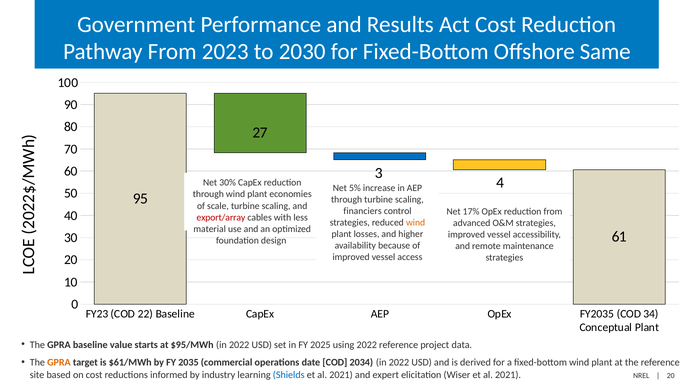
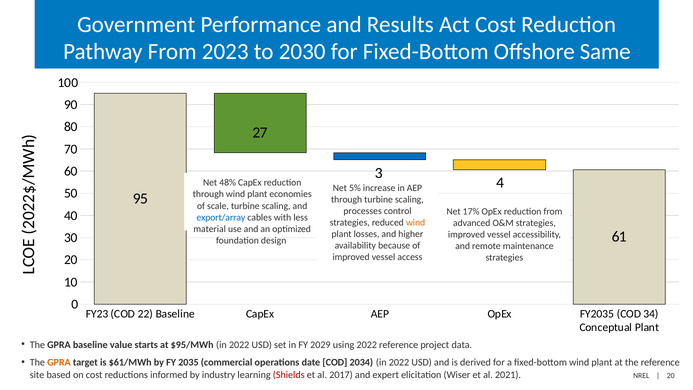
30%: 30% -> 48%
financiers: financiers -> processes
export/array colour: red -> blue
2025: 2025 -> 2029
Shields colour: blue -> red
2021 at (341, 375): 2021 -> 2017
